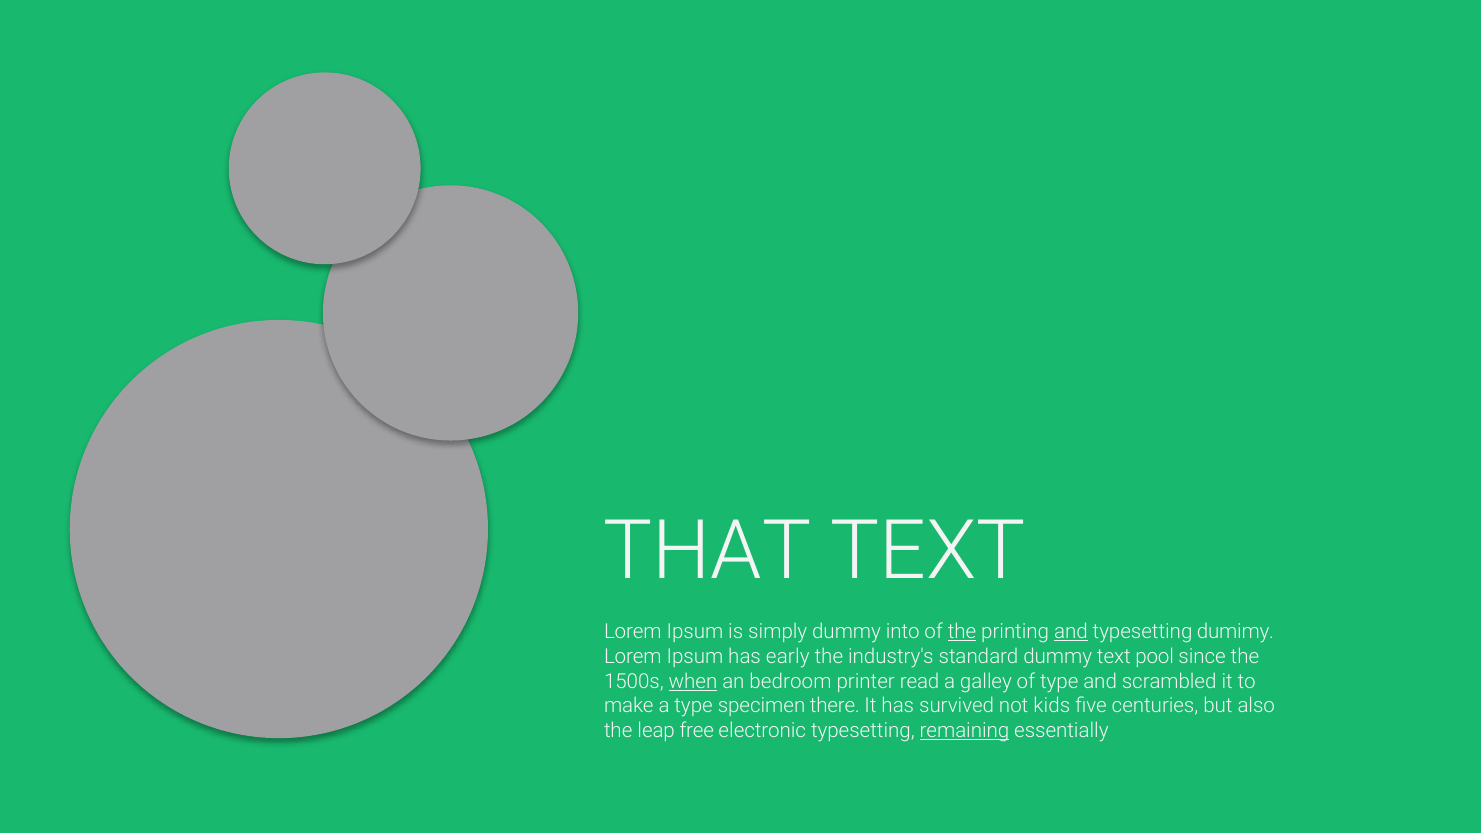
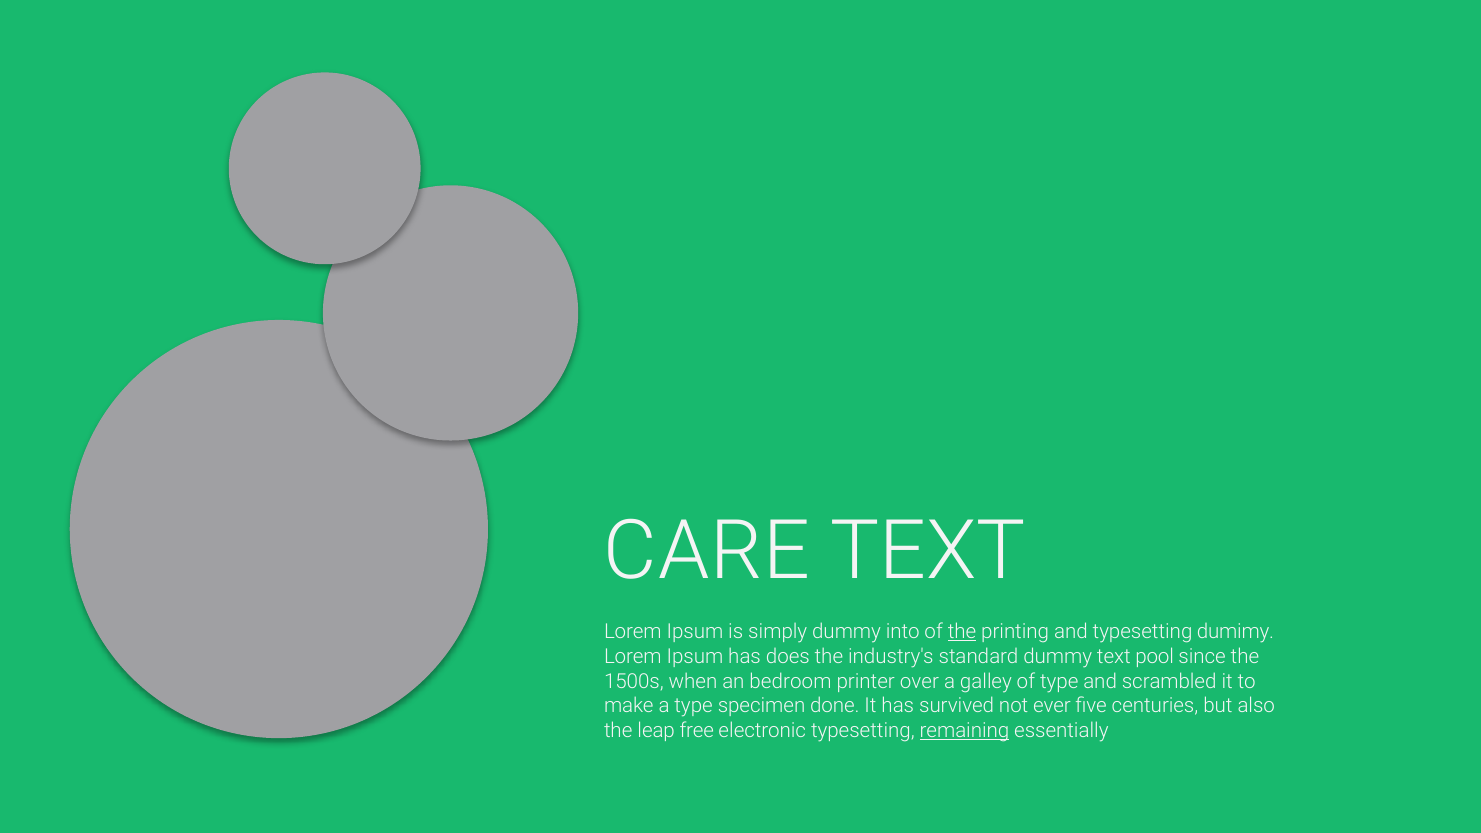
THAT: THAT -> CARE
and at (1071, 632) underline: present -> none
early: early -> does
when underline: present -> none
read: read -> over
there: there -> done
kids: kids -> ever
